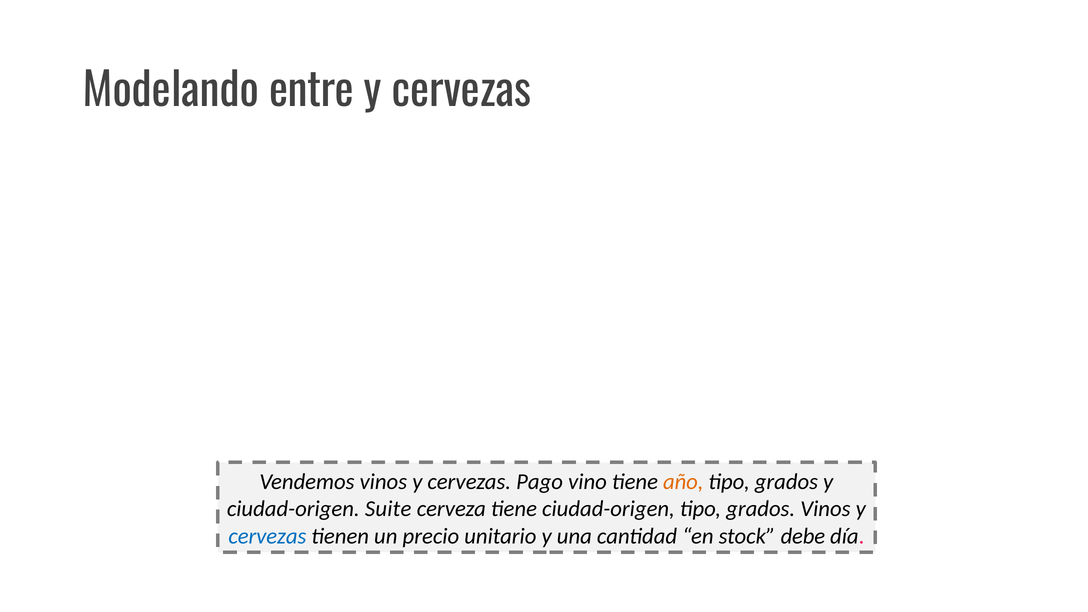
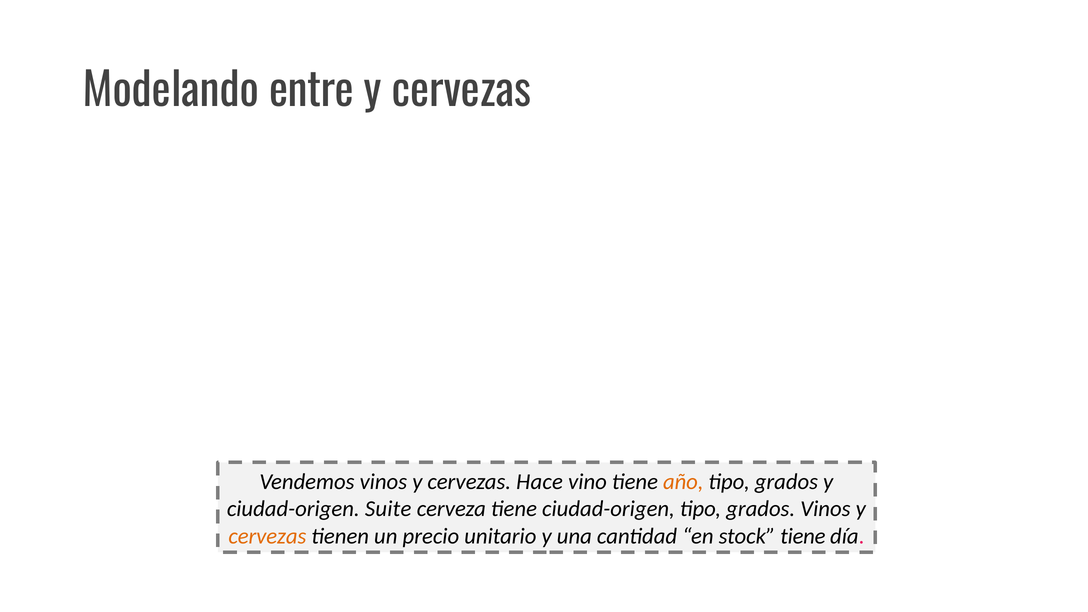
Pago: Pago -> Hace
cervezas at (267, 536) colour: blue -> orange
stock debe: debe -> tiene
